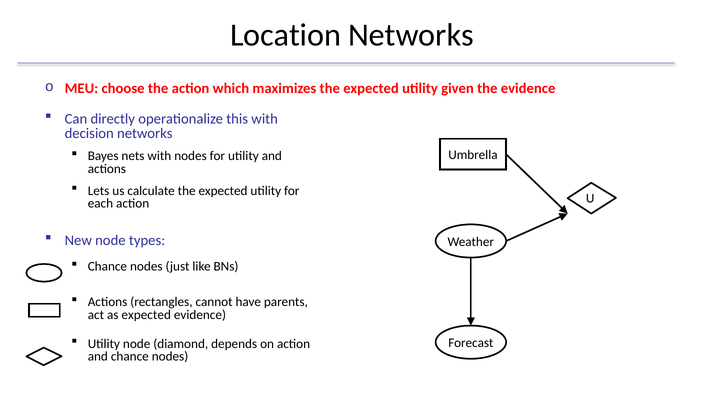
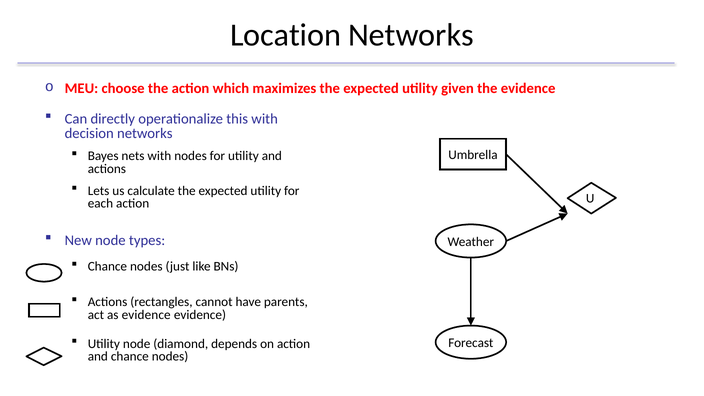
as expected: expected -> evidence
